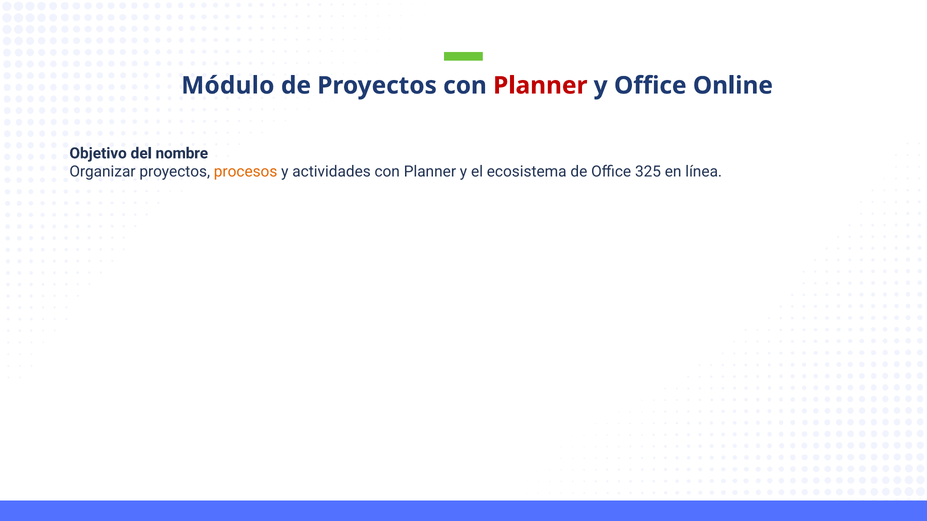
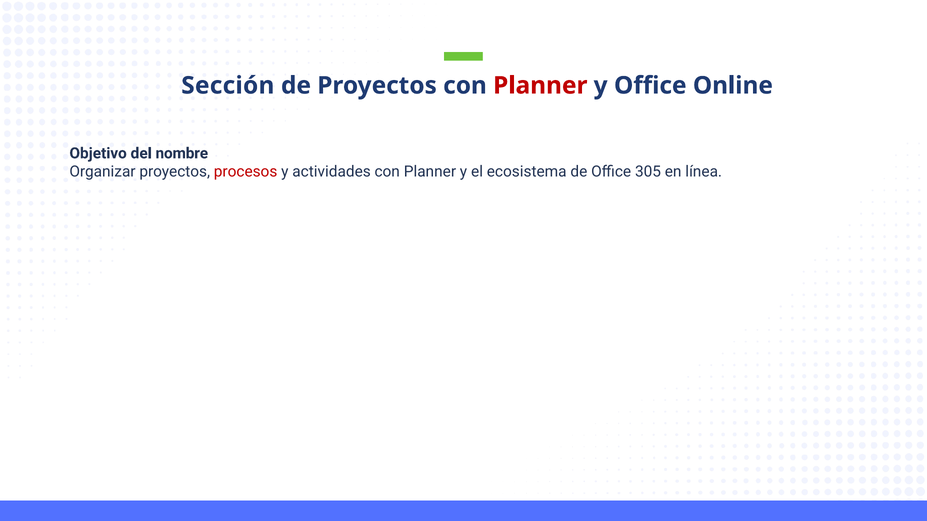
Módulo: Módulo -> Sección
procesos colour: orange -> red
325: 325 -> 305
